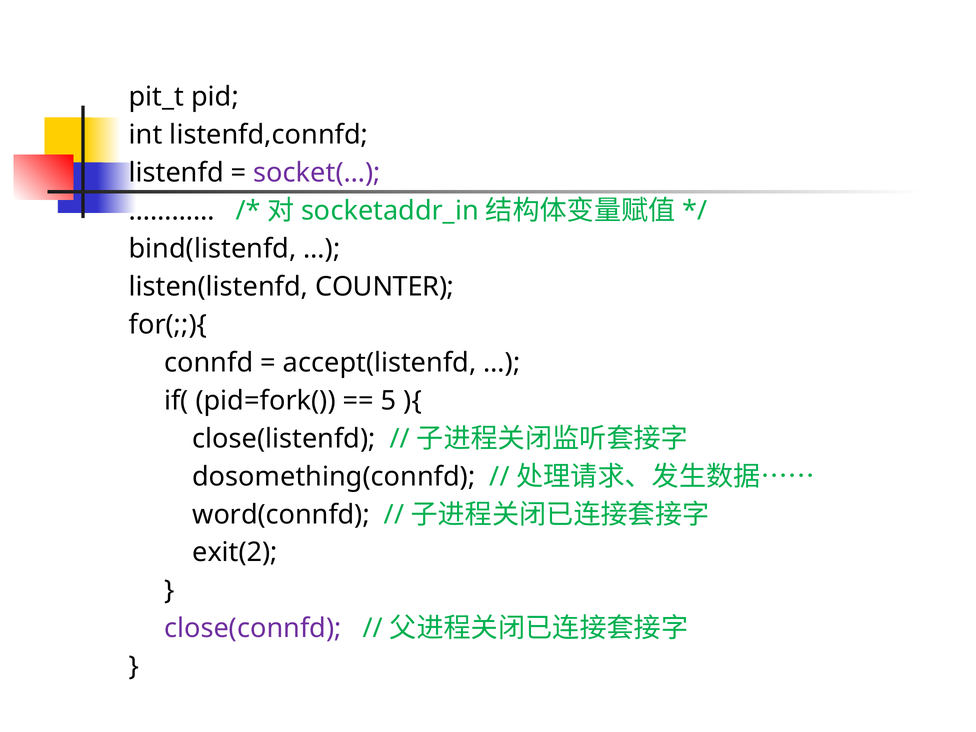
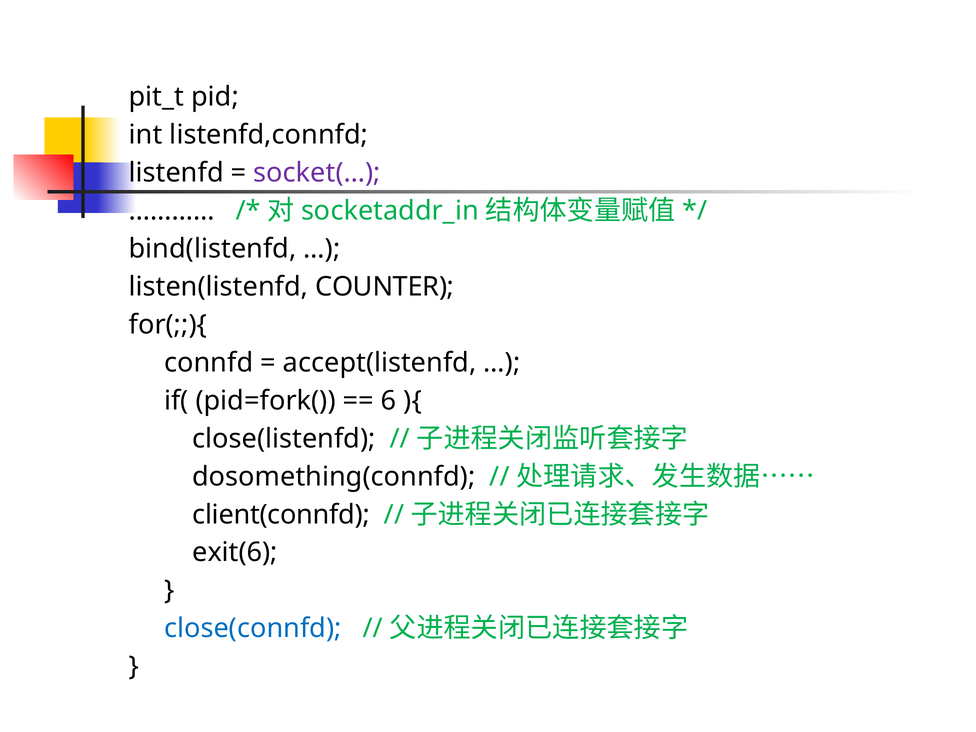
5: 5 -> 6
word(connfd: word(connfd -> client(connfd
exit(2: exit(2 -> exit(6
close(connfd colour: purple -> blue
